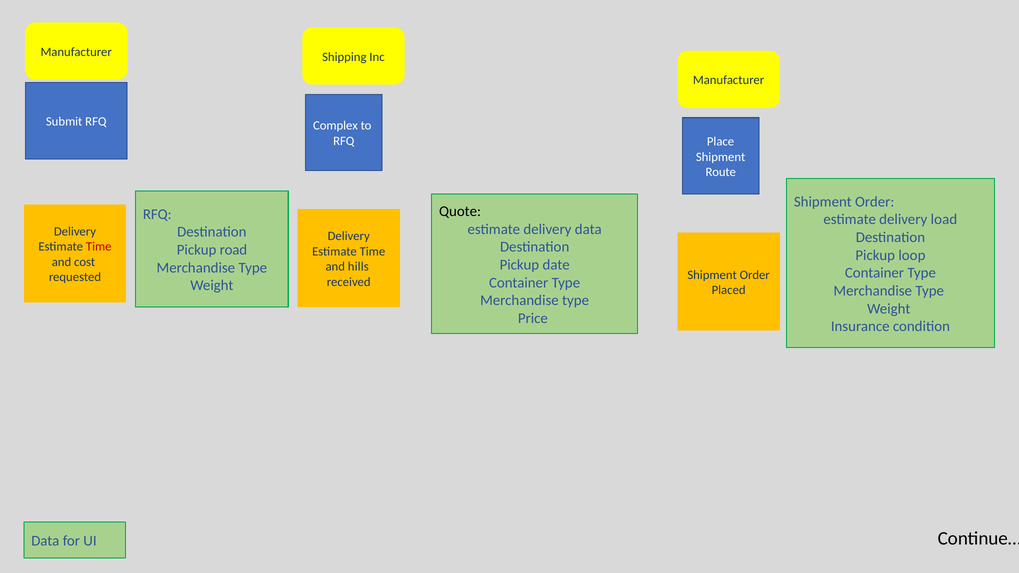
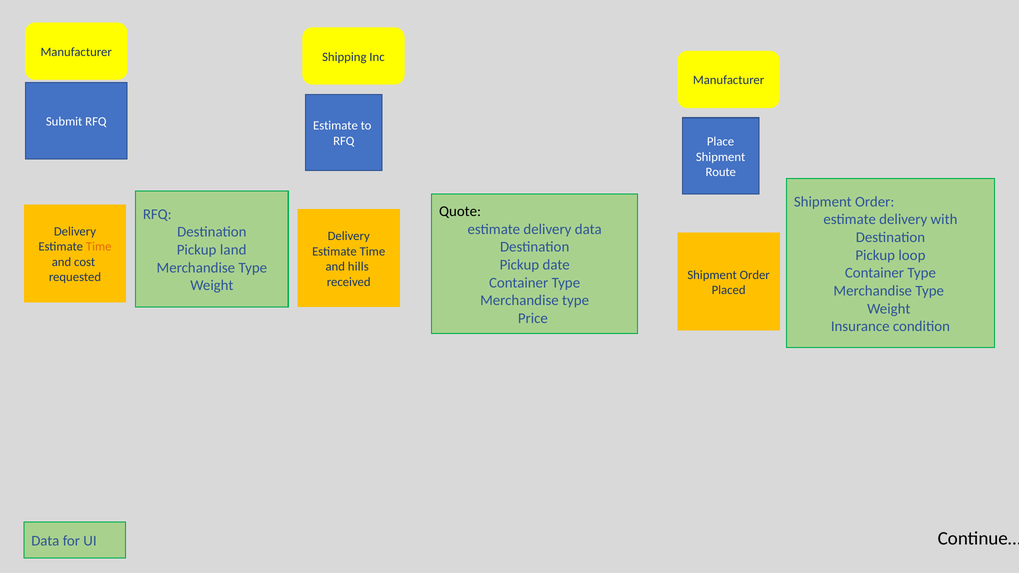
RFQ Complex: Complex -> Estimate
load: load -> with
Time at (99, 247) colour: red -> orange
road: road -> land
